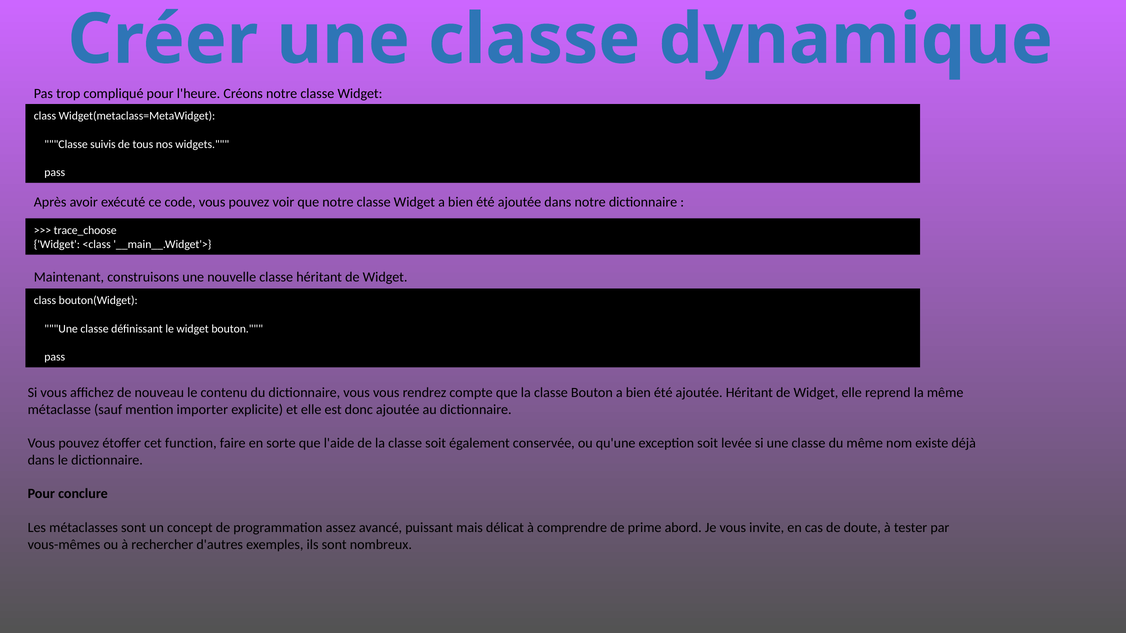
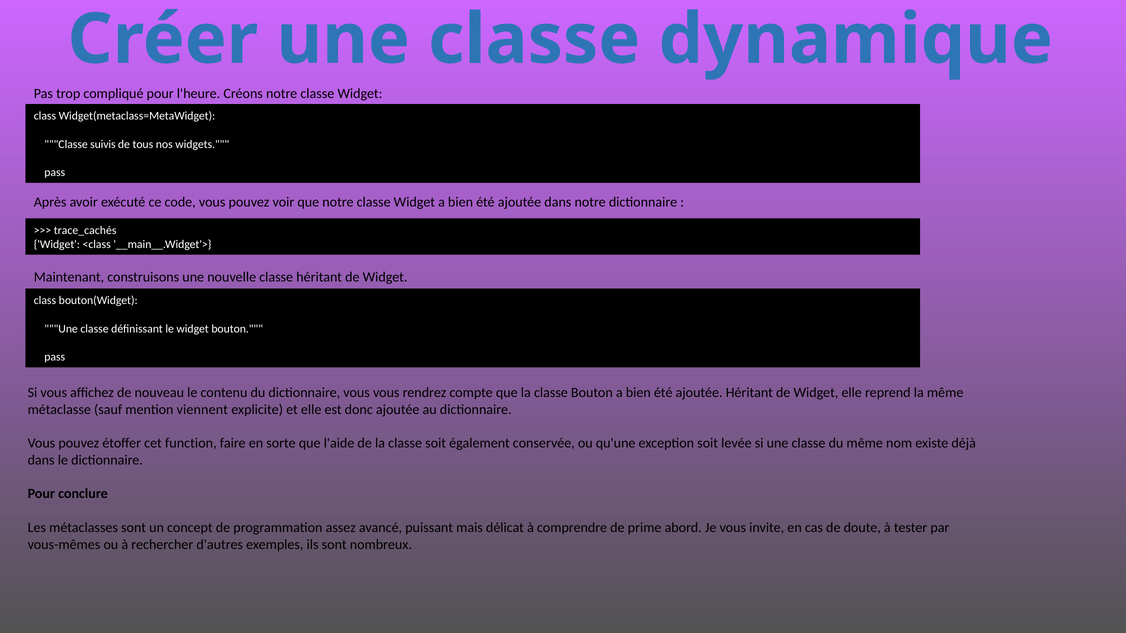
trace_choose: trace_choose -> trace_cachés
importer: importer -> viennent
